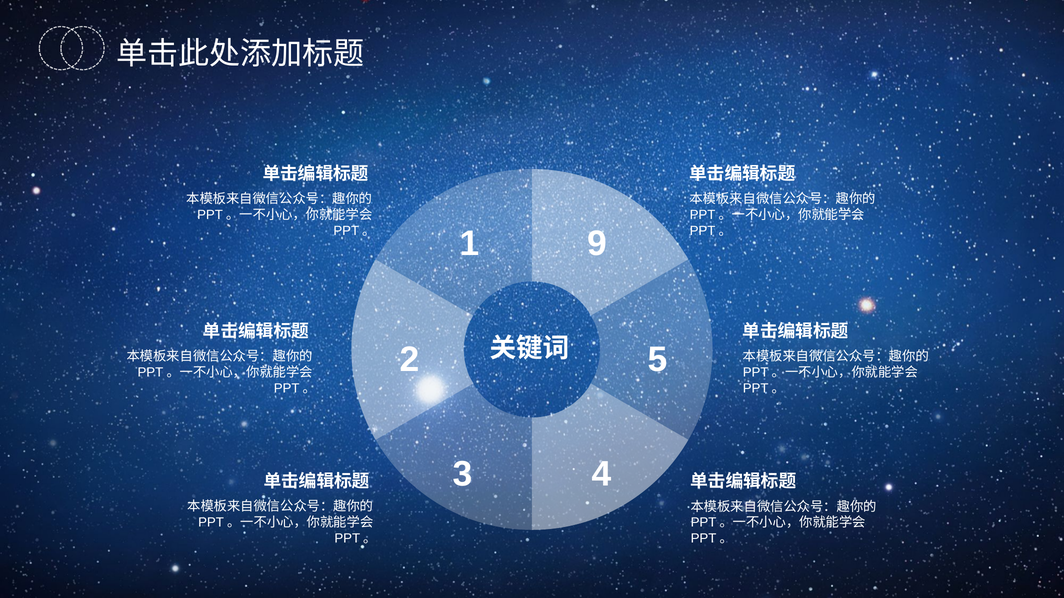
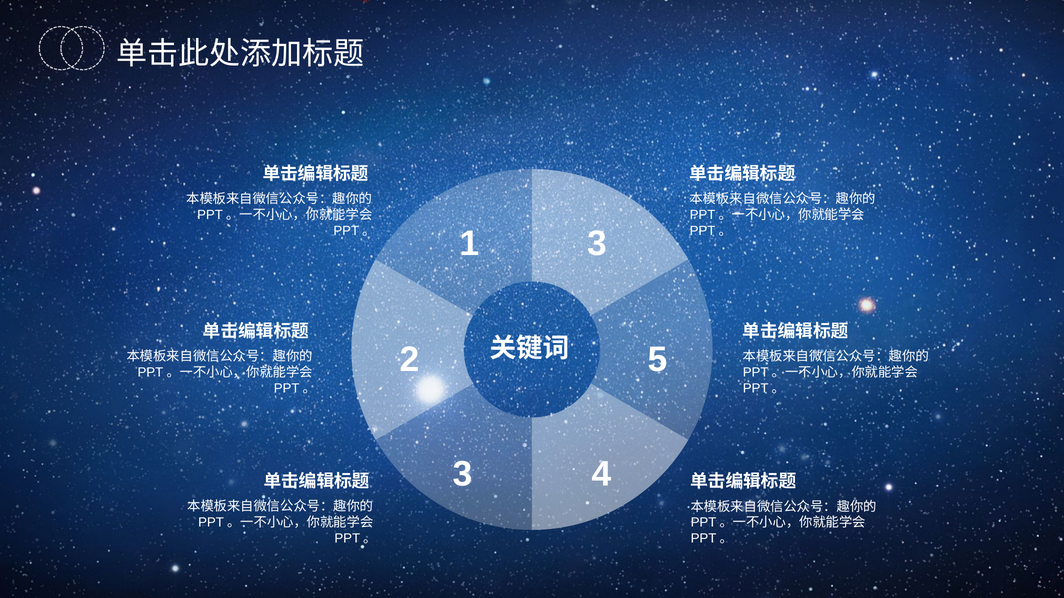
1 9: 9 -> 3
